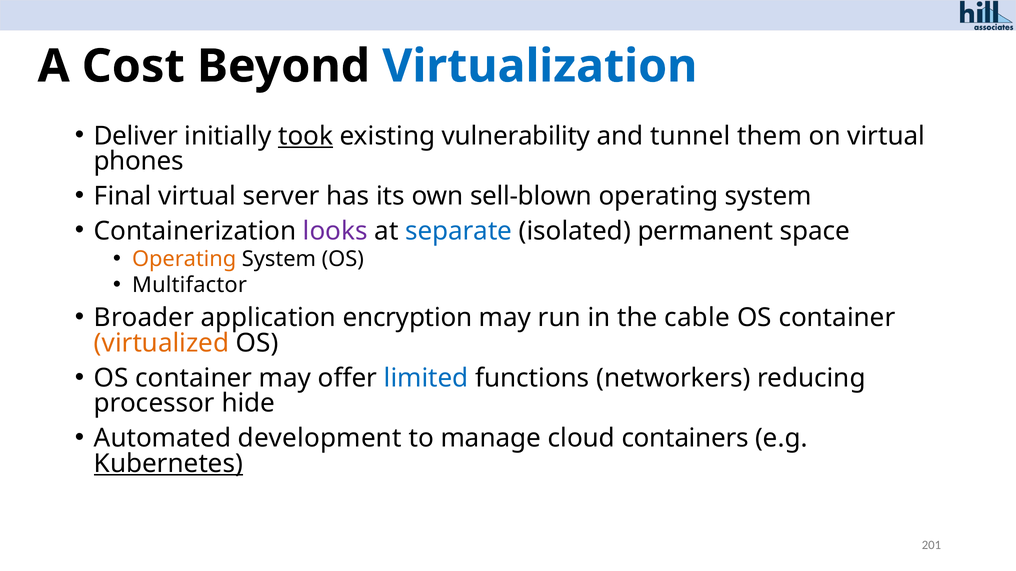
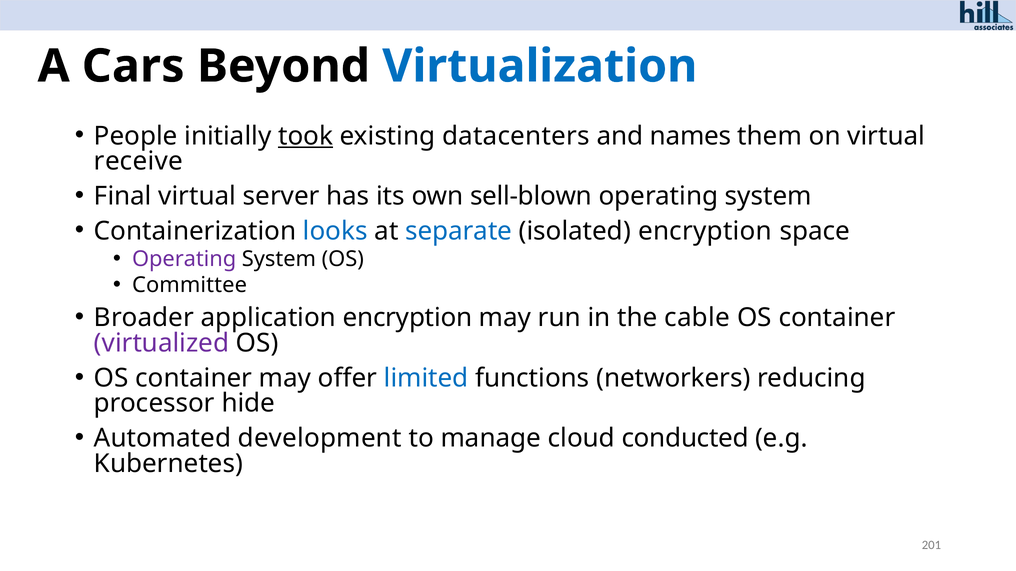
Cost: Cost -> Cars
Deliver: Deliver -> People
vulnerability: vulnerability -> datacenters
tunnel: tunnel -> names
phones: phones -> receive
looks colour: purple -> blue
isolated permanent: permanent -> encryption
Operating at (184, 259) colour: orange -> purple
Multifactor: Multifactor -> Committee
virtualized colour: orange -> purple
containers: containers -> conducted
Kubernetes underline: present -> none
